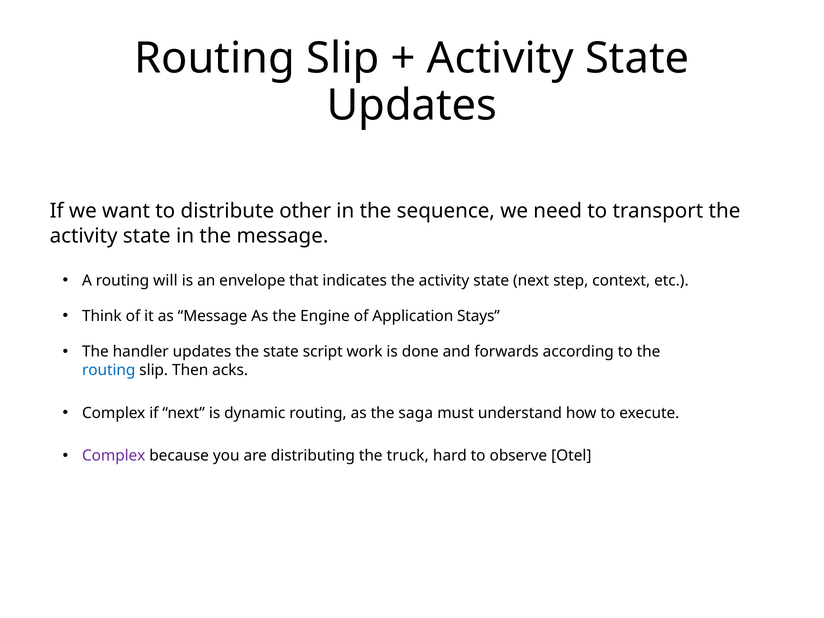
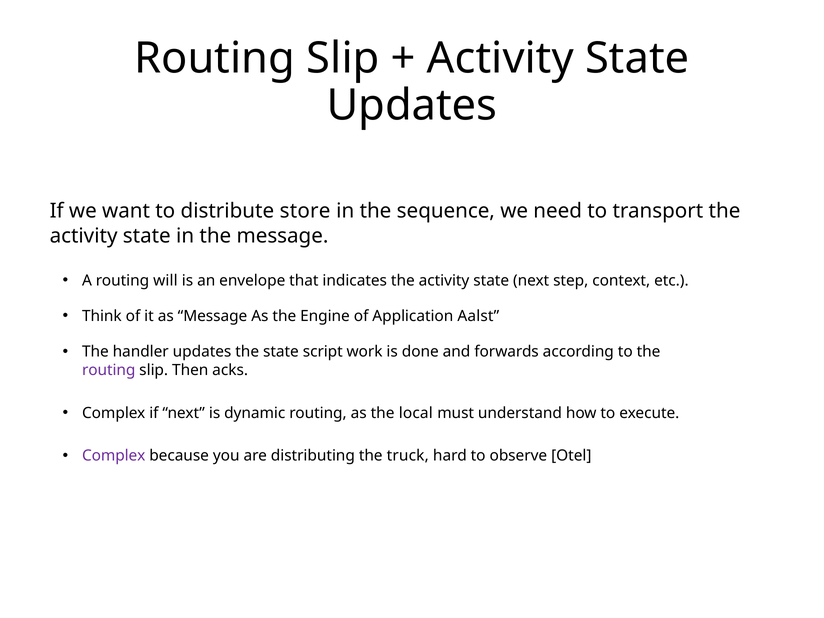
other: other -> store
Stays: Stays -> Aalst
routing at (109, 370) colour: blue -> purple
saga: saga -> local
